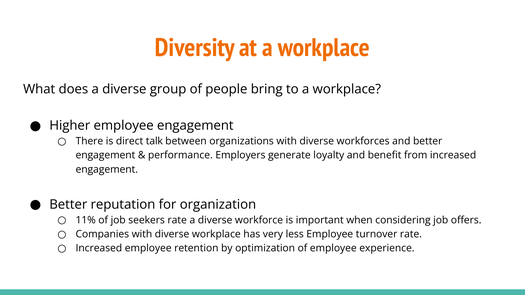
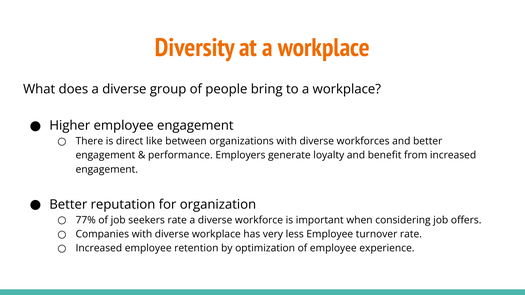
talk: talk -> like
11%: 11% -> 77%
